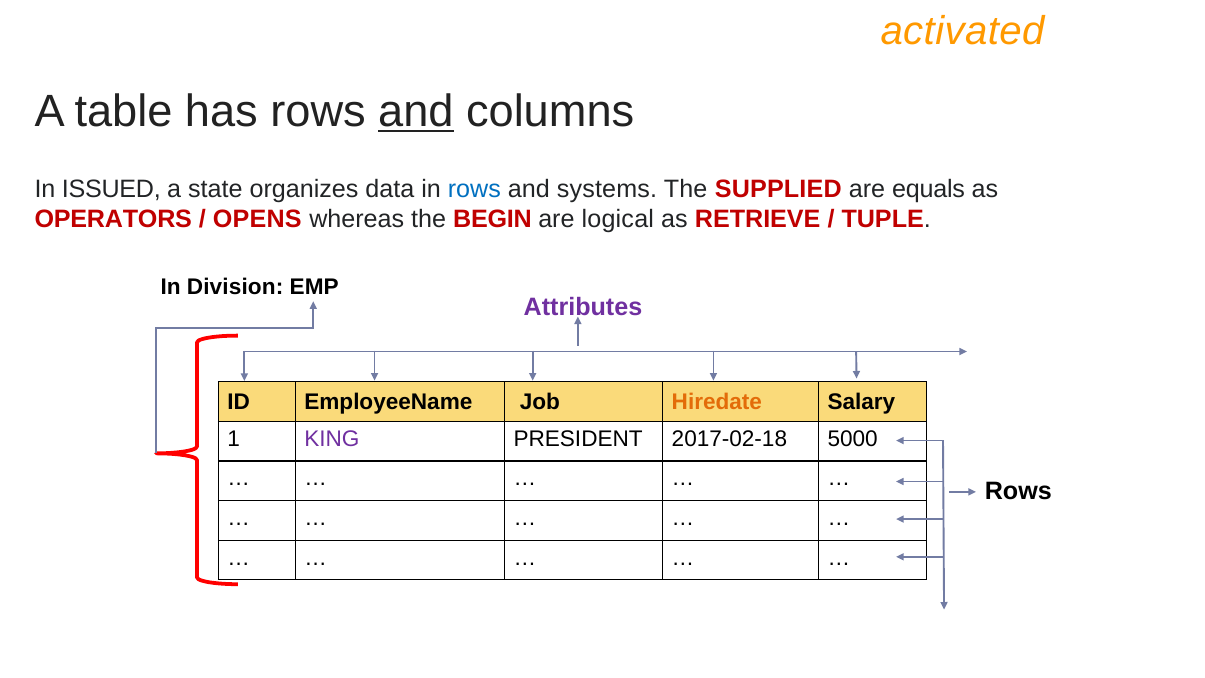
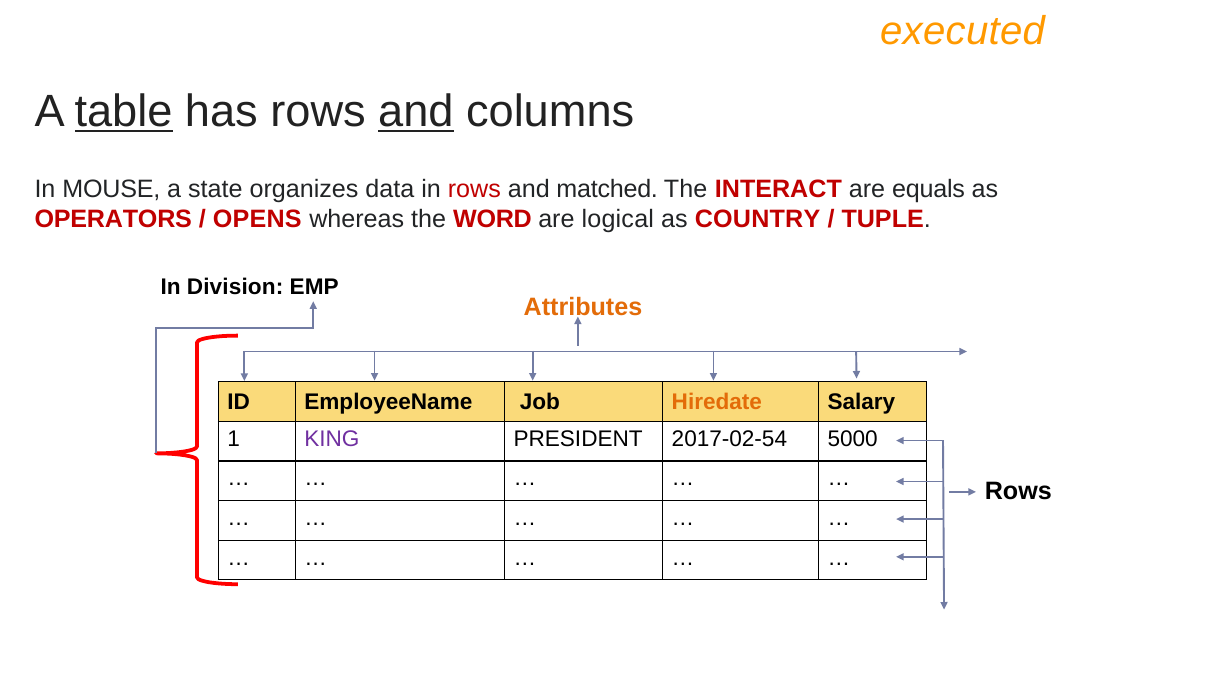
activated: activated -> executed
table underline: none -> present
ISSUED: ISSUED -> MOUSE
rows at (474, 189) colour: blue -> red
systems: systems -> matched
SUPPLIED: SUPPLIED -> INTERACT
BEGIN: BEGIN -> WORD
RETRIEVE: RETRIEVE -> COUNTRY
Attributes colour: purple -> orange
2017-02-18: 2017-02-18 -> 2017-02-54
